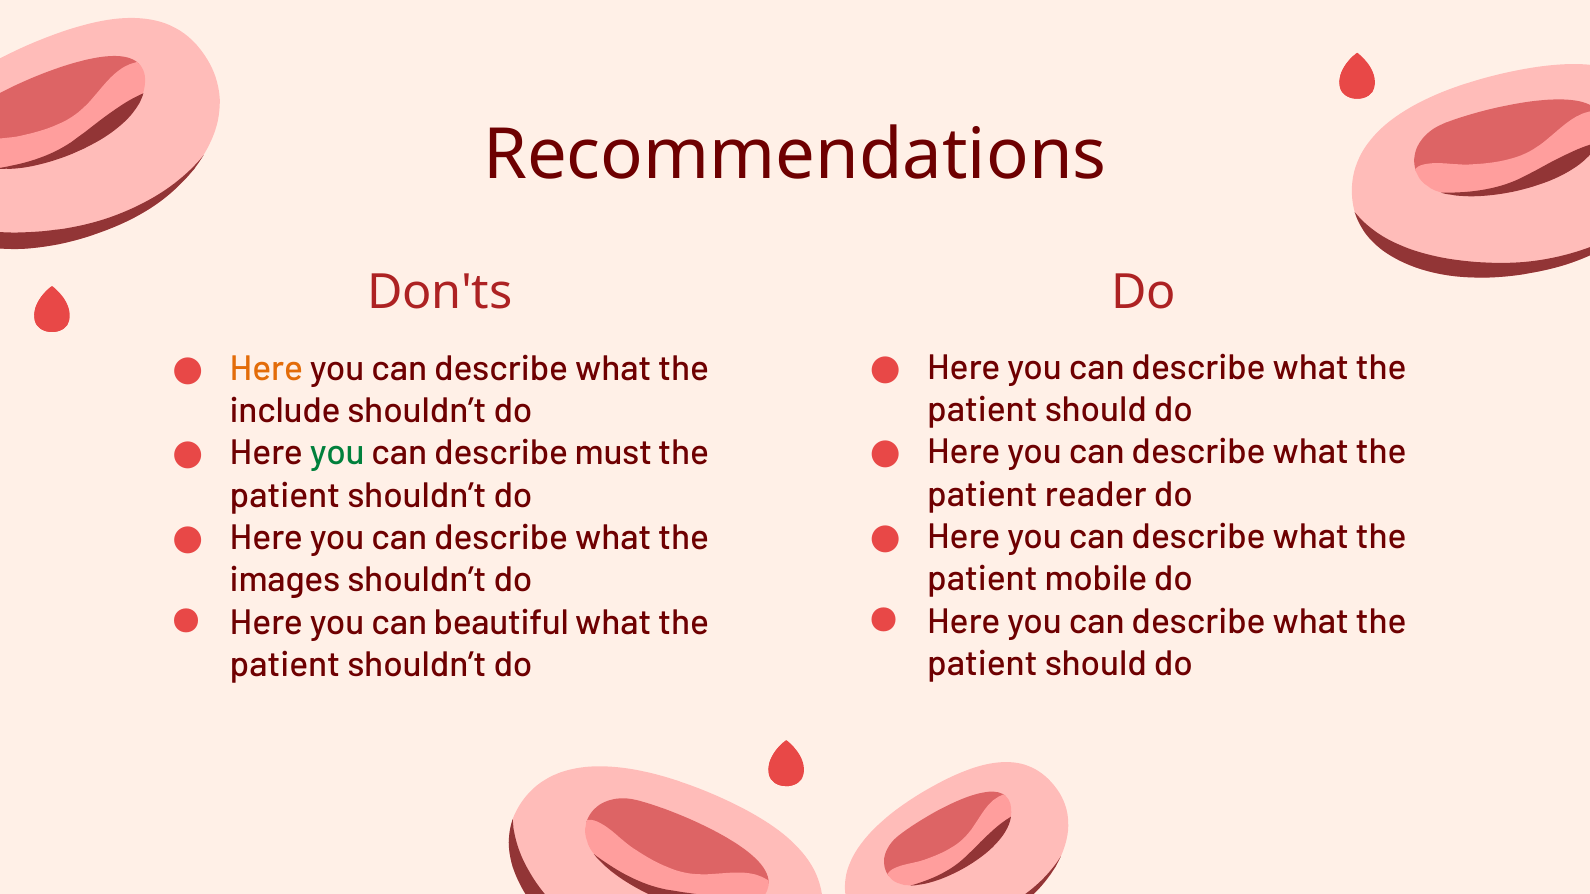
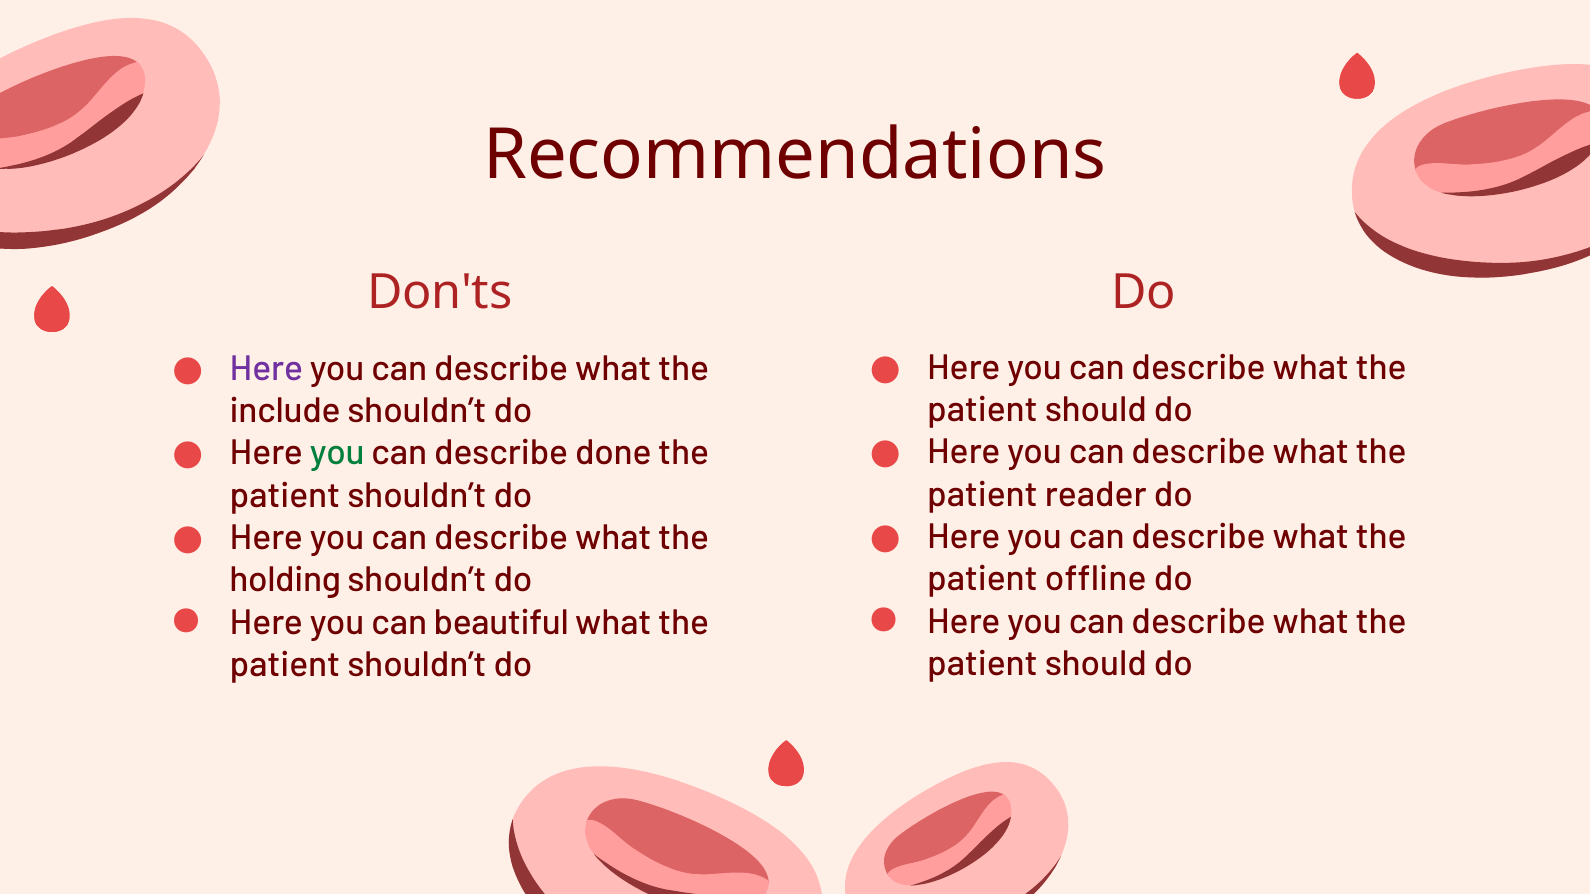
Here at (266, 369) colour: orange -> purple
must: must -> done
mobile: mobile -> offline
images: images -> holding
